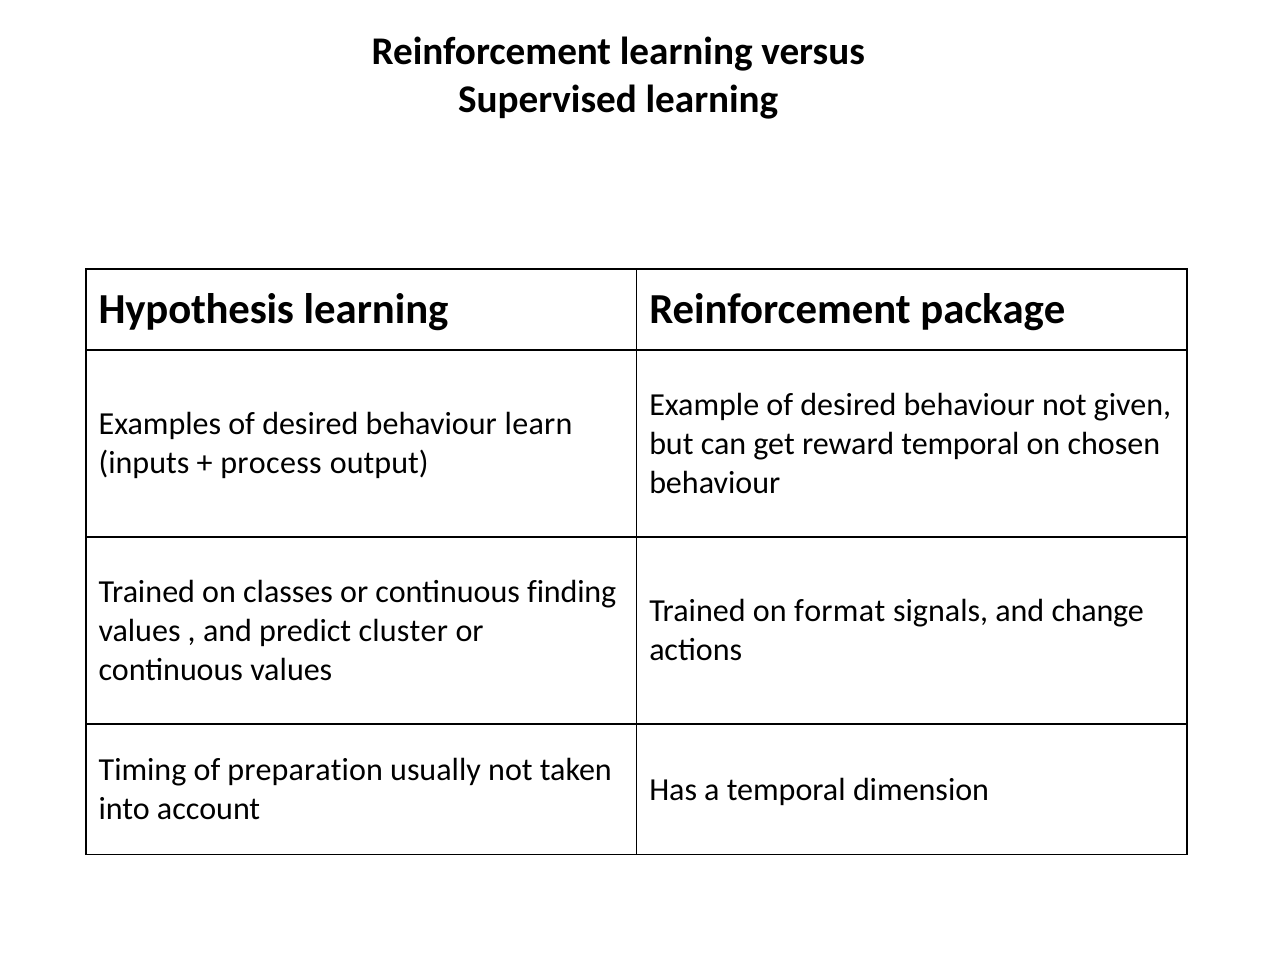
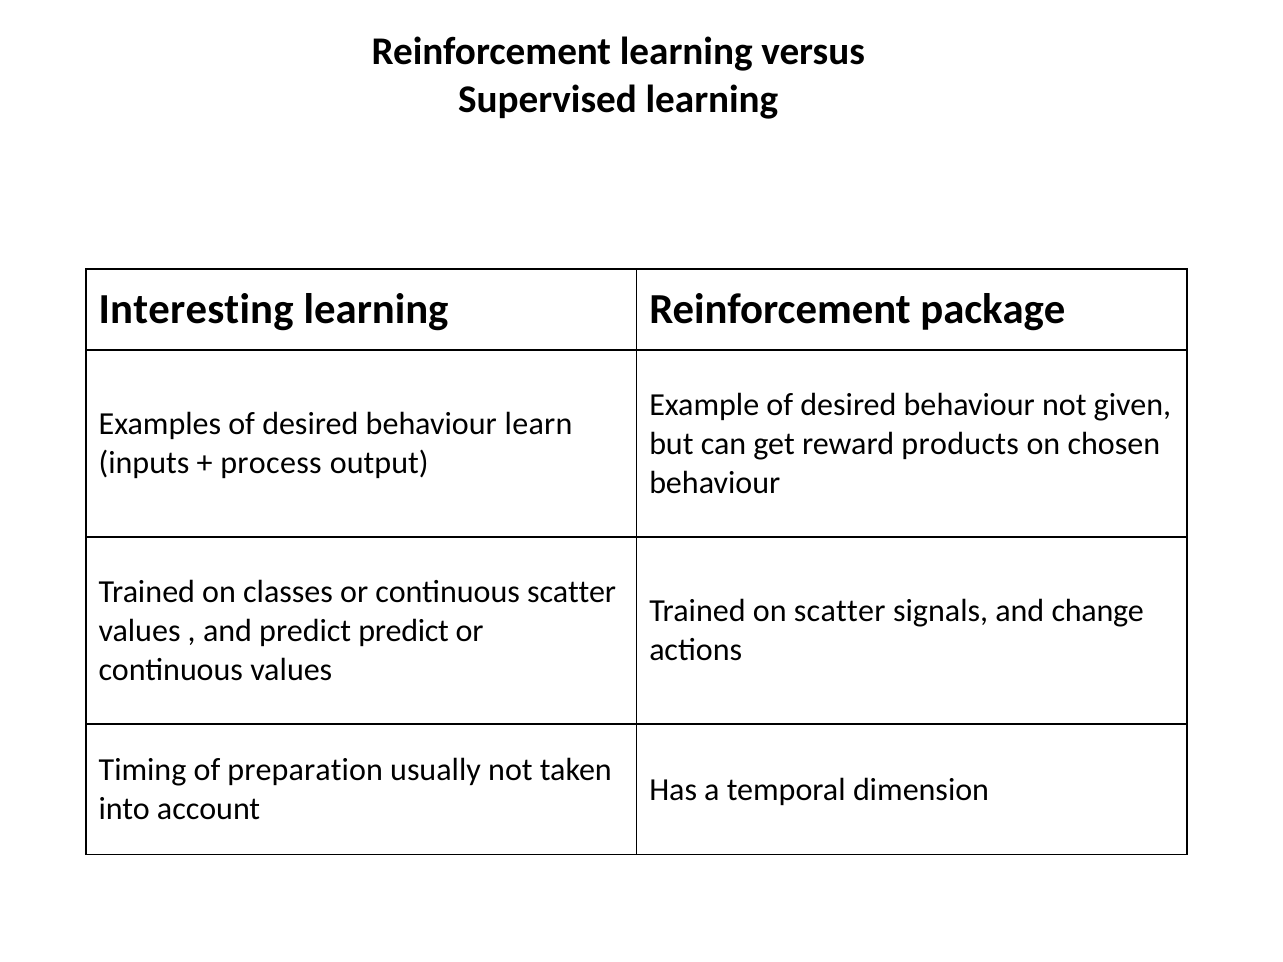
Hypothesis: Hypothesis -> Interesting
reward temporal: temporal -> products
continuous finding: finding -> scatter
on format: format -> scatter
predict cluster: cluster -> predict
